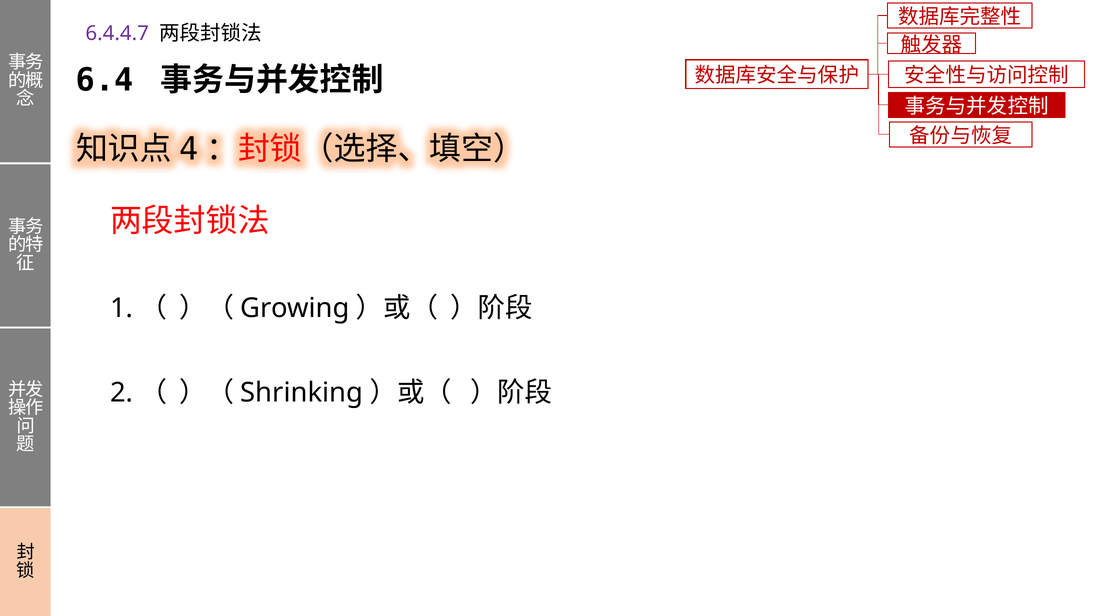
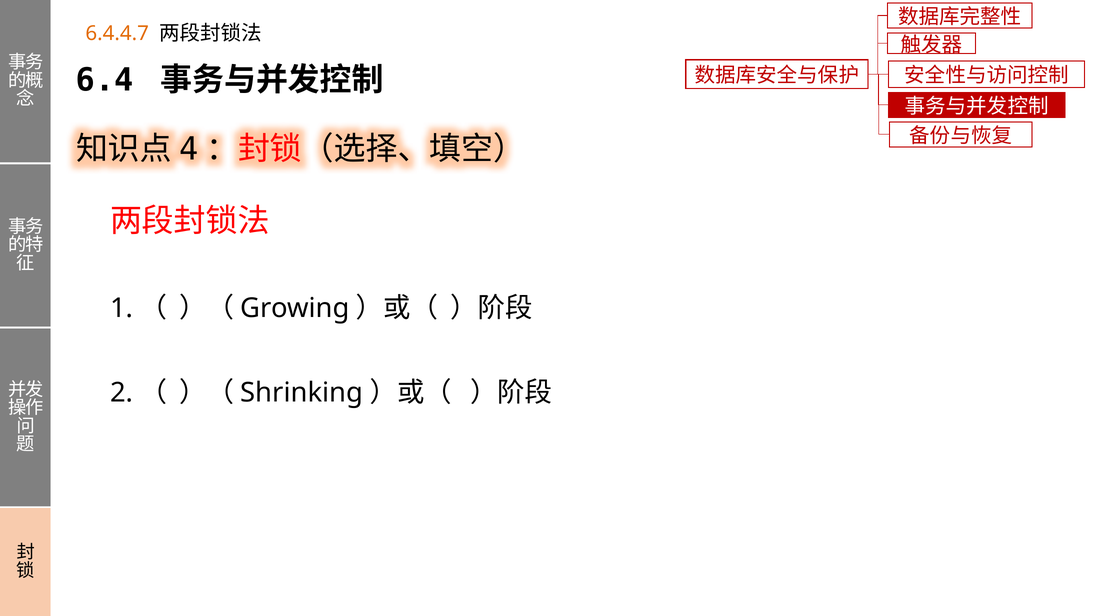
6.4.4.7 colour: purple -> orange
